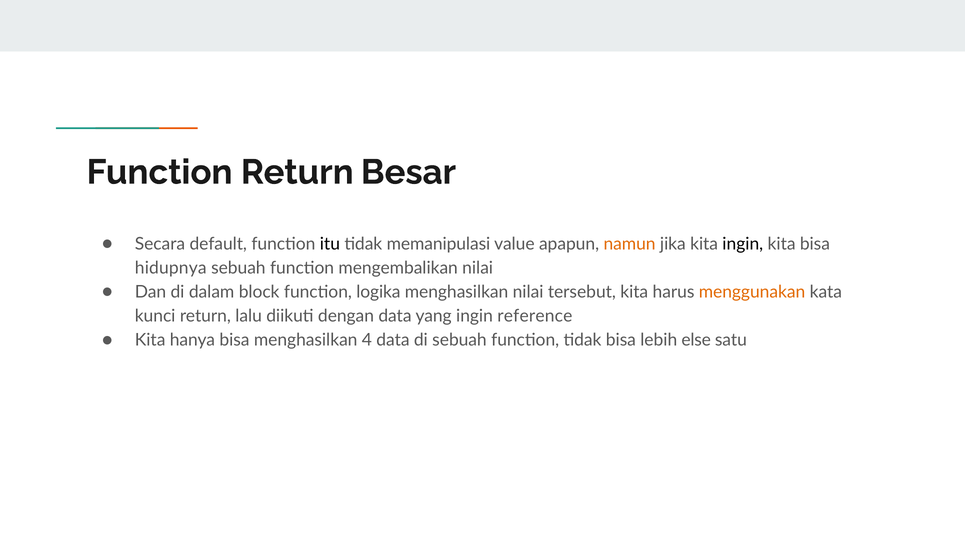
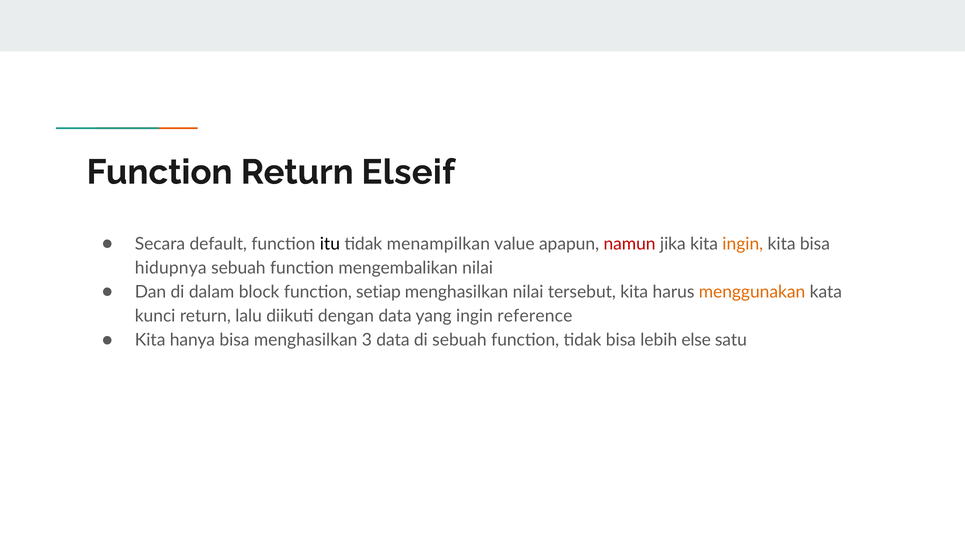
Besar: Besar -> Elseif
memanipulasi: memanipulasi -> menampilkan
namun colour: orange -> red
ingin at (743, 244) colour: black -> orange
logika: logika -> setiap
4: 4 -> 3
